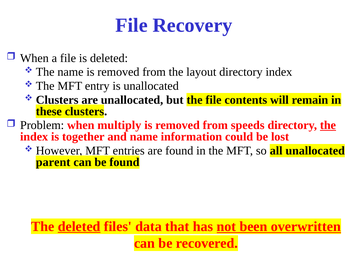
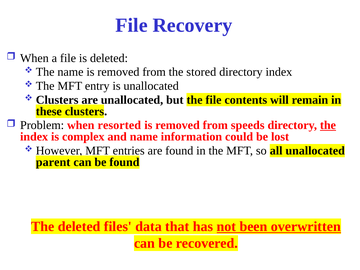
layout: layout -> stored
multiply: multiply -> resorted
together: together -> complex
deleted at (79, 226) underline: present -> none
